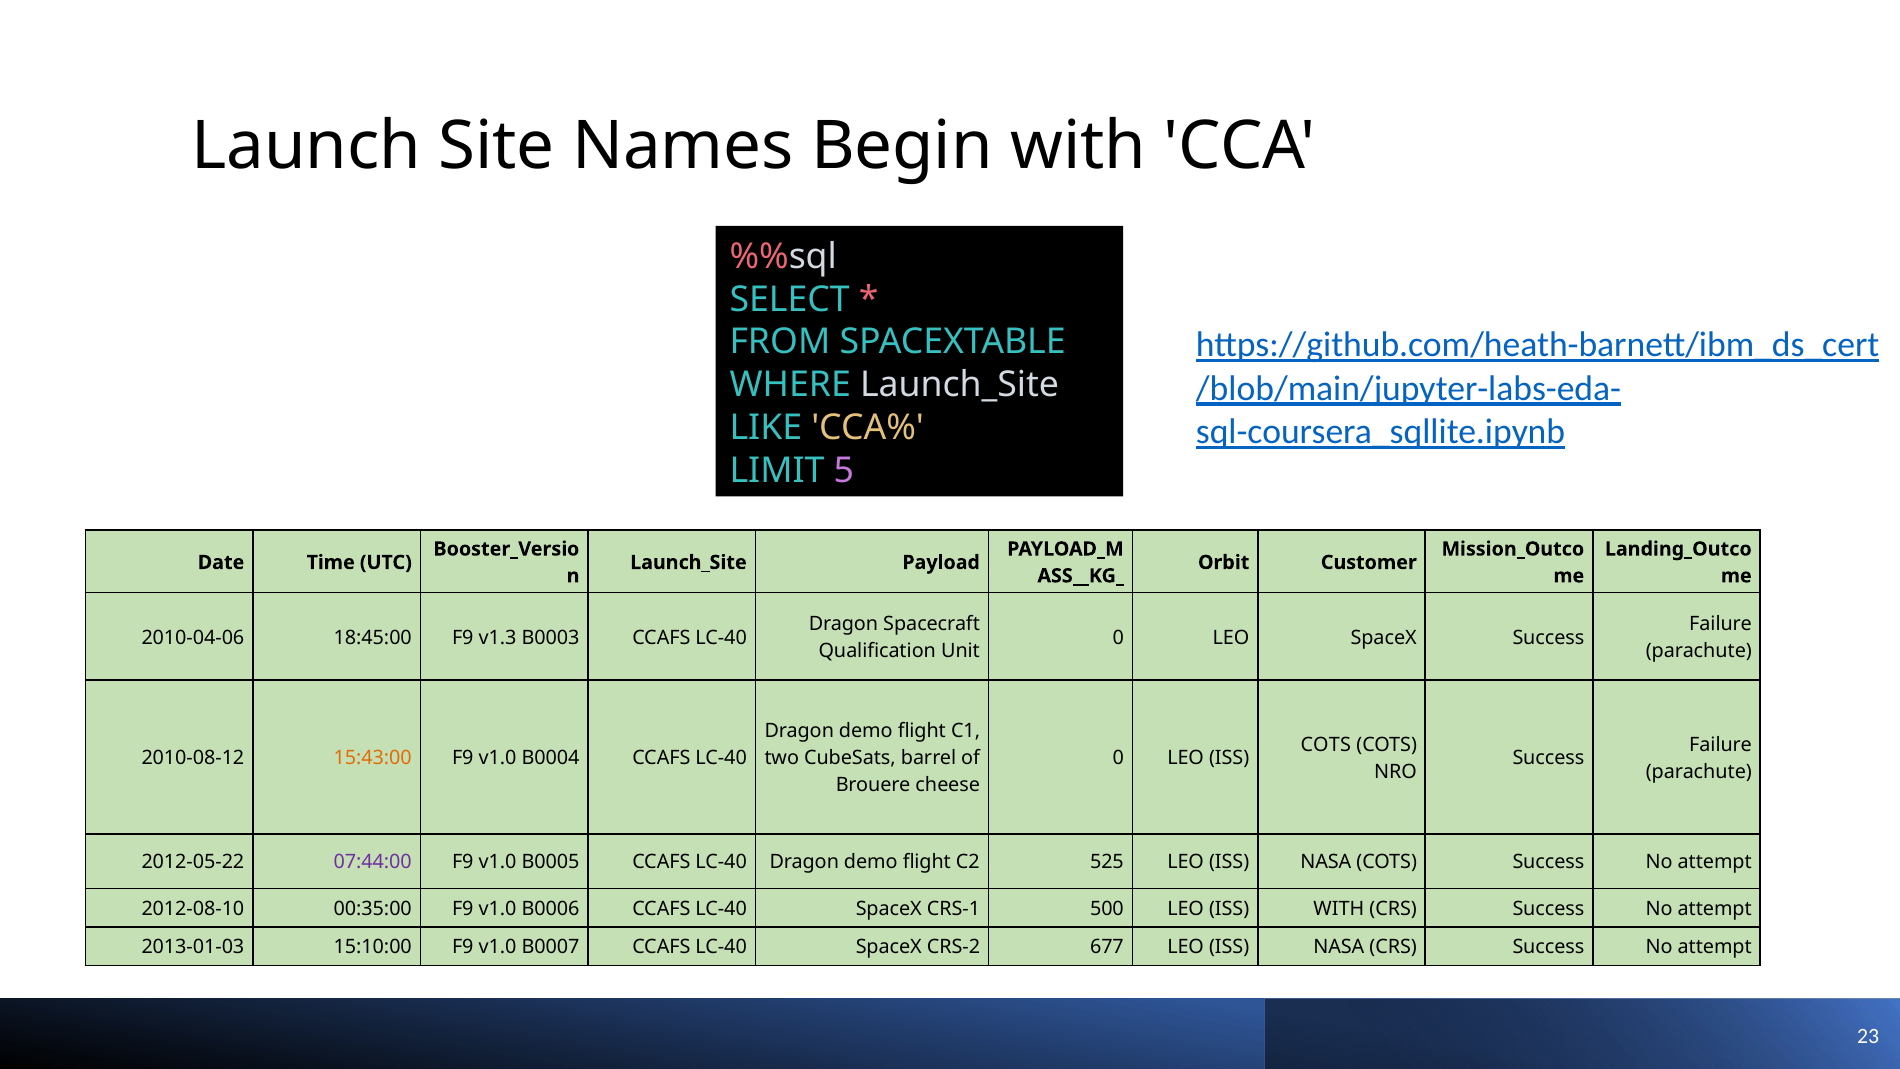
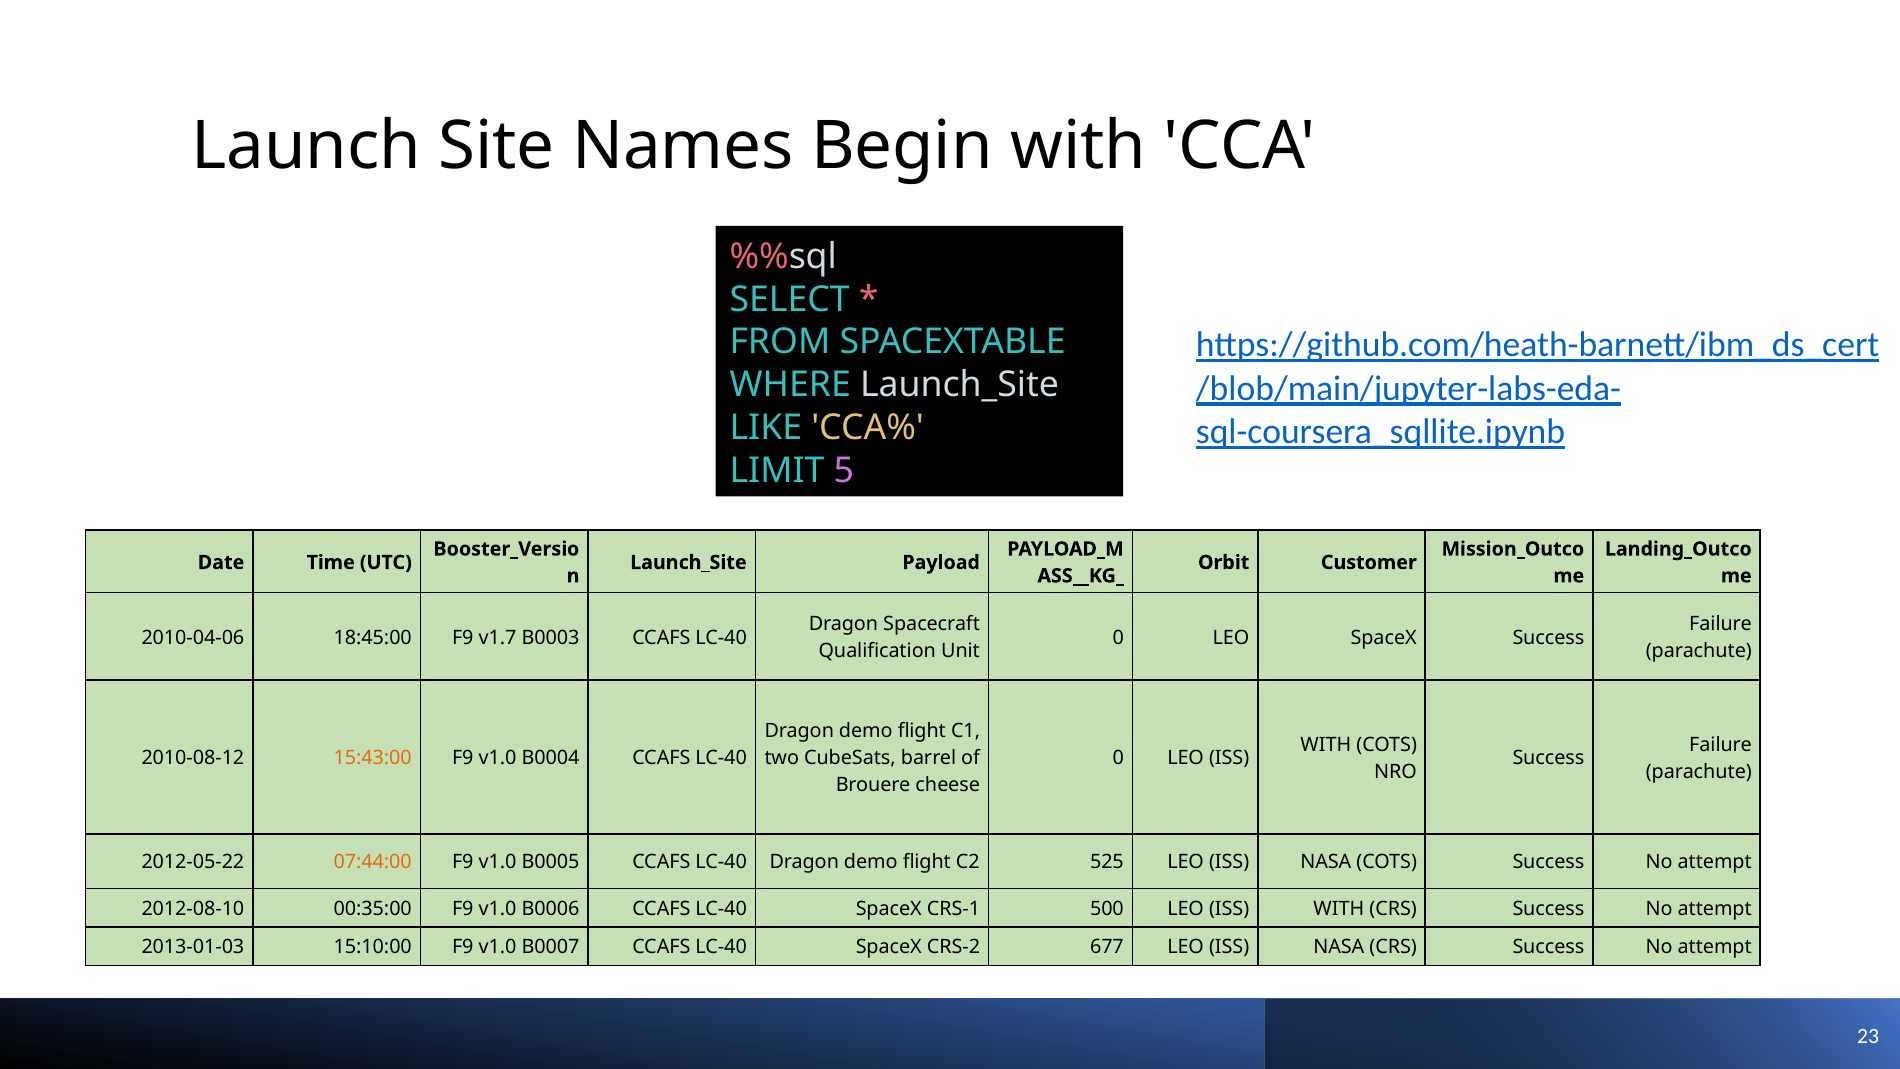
v1.3: v1.3 -> v1.7
COTS at (1326, 745): COTS -> WITH
07:44:00 colour: purple -> orange
